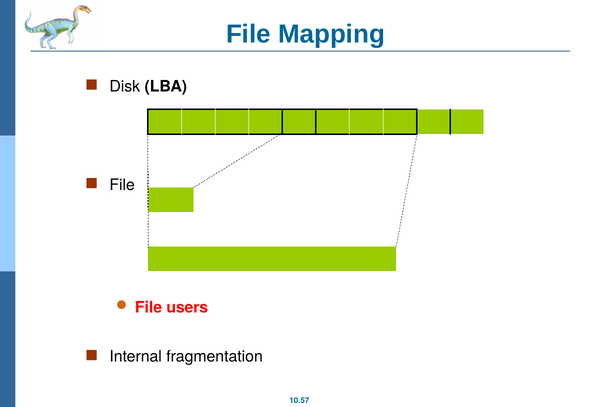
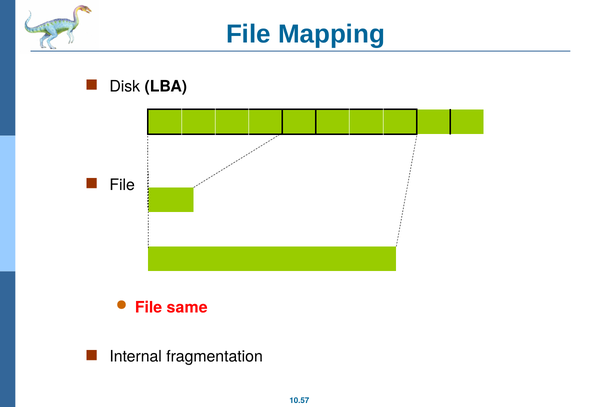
users: users -> same
